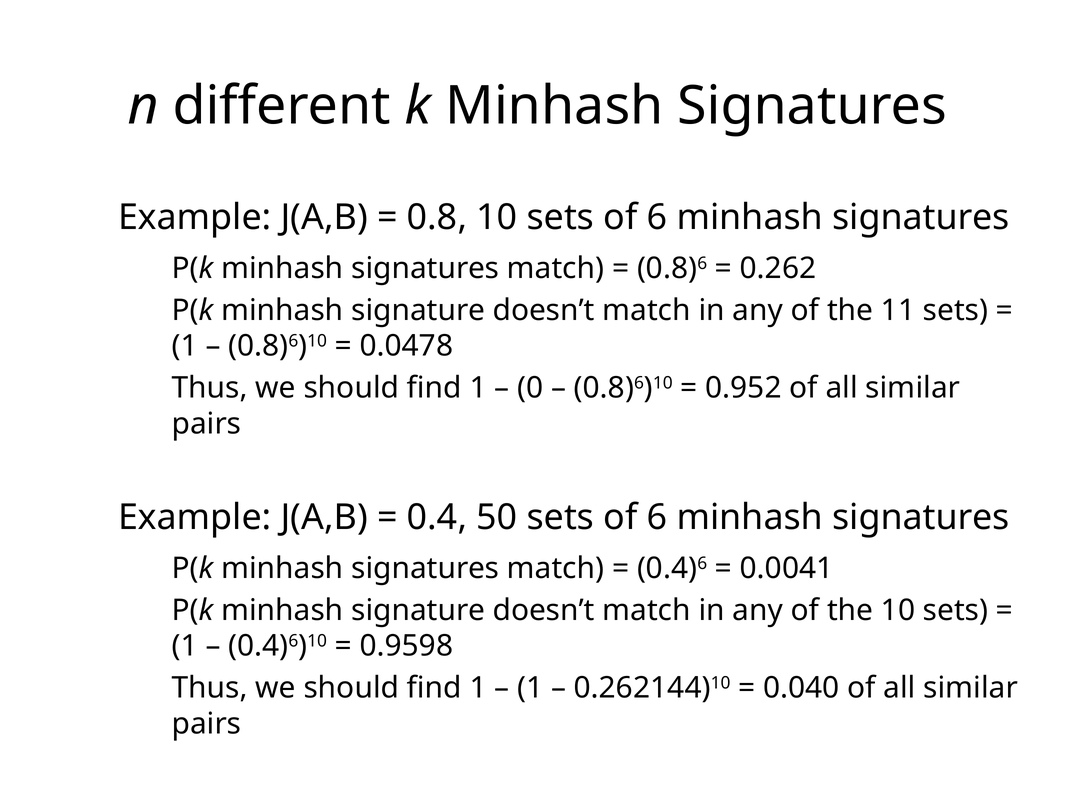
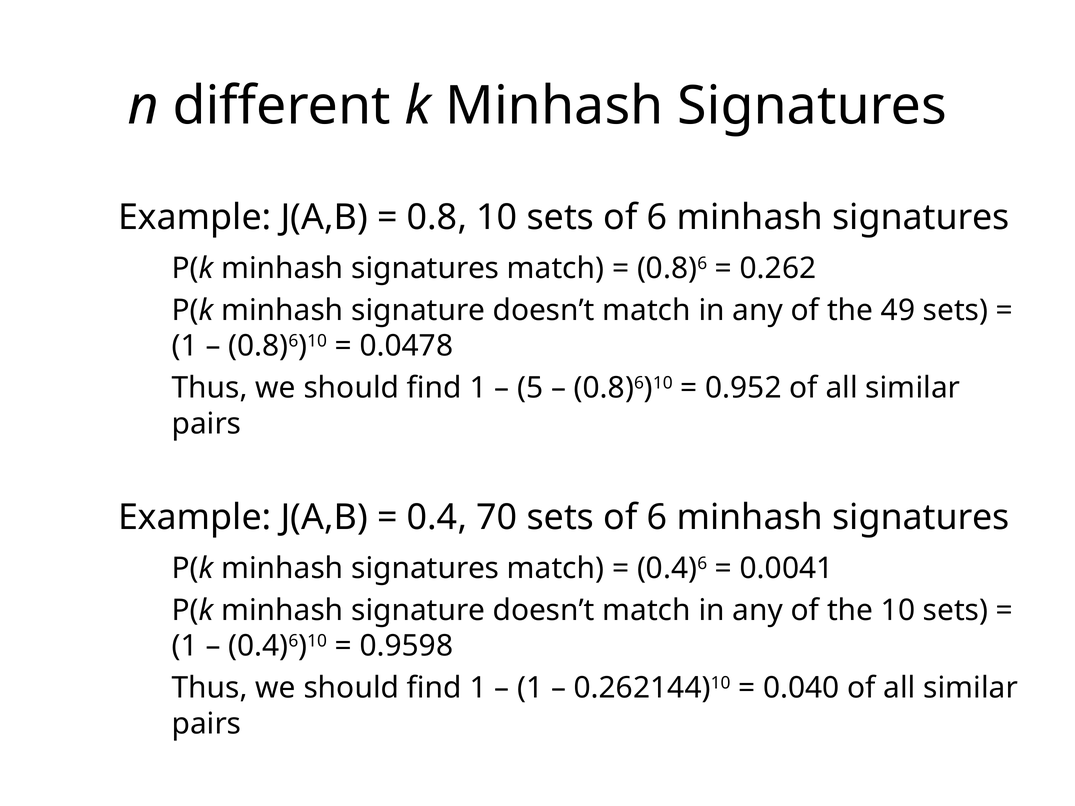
11: 11 -> 49
0: 0 -> 5
50: 50 -> 70
